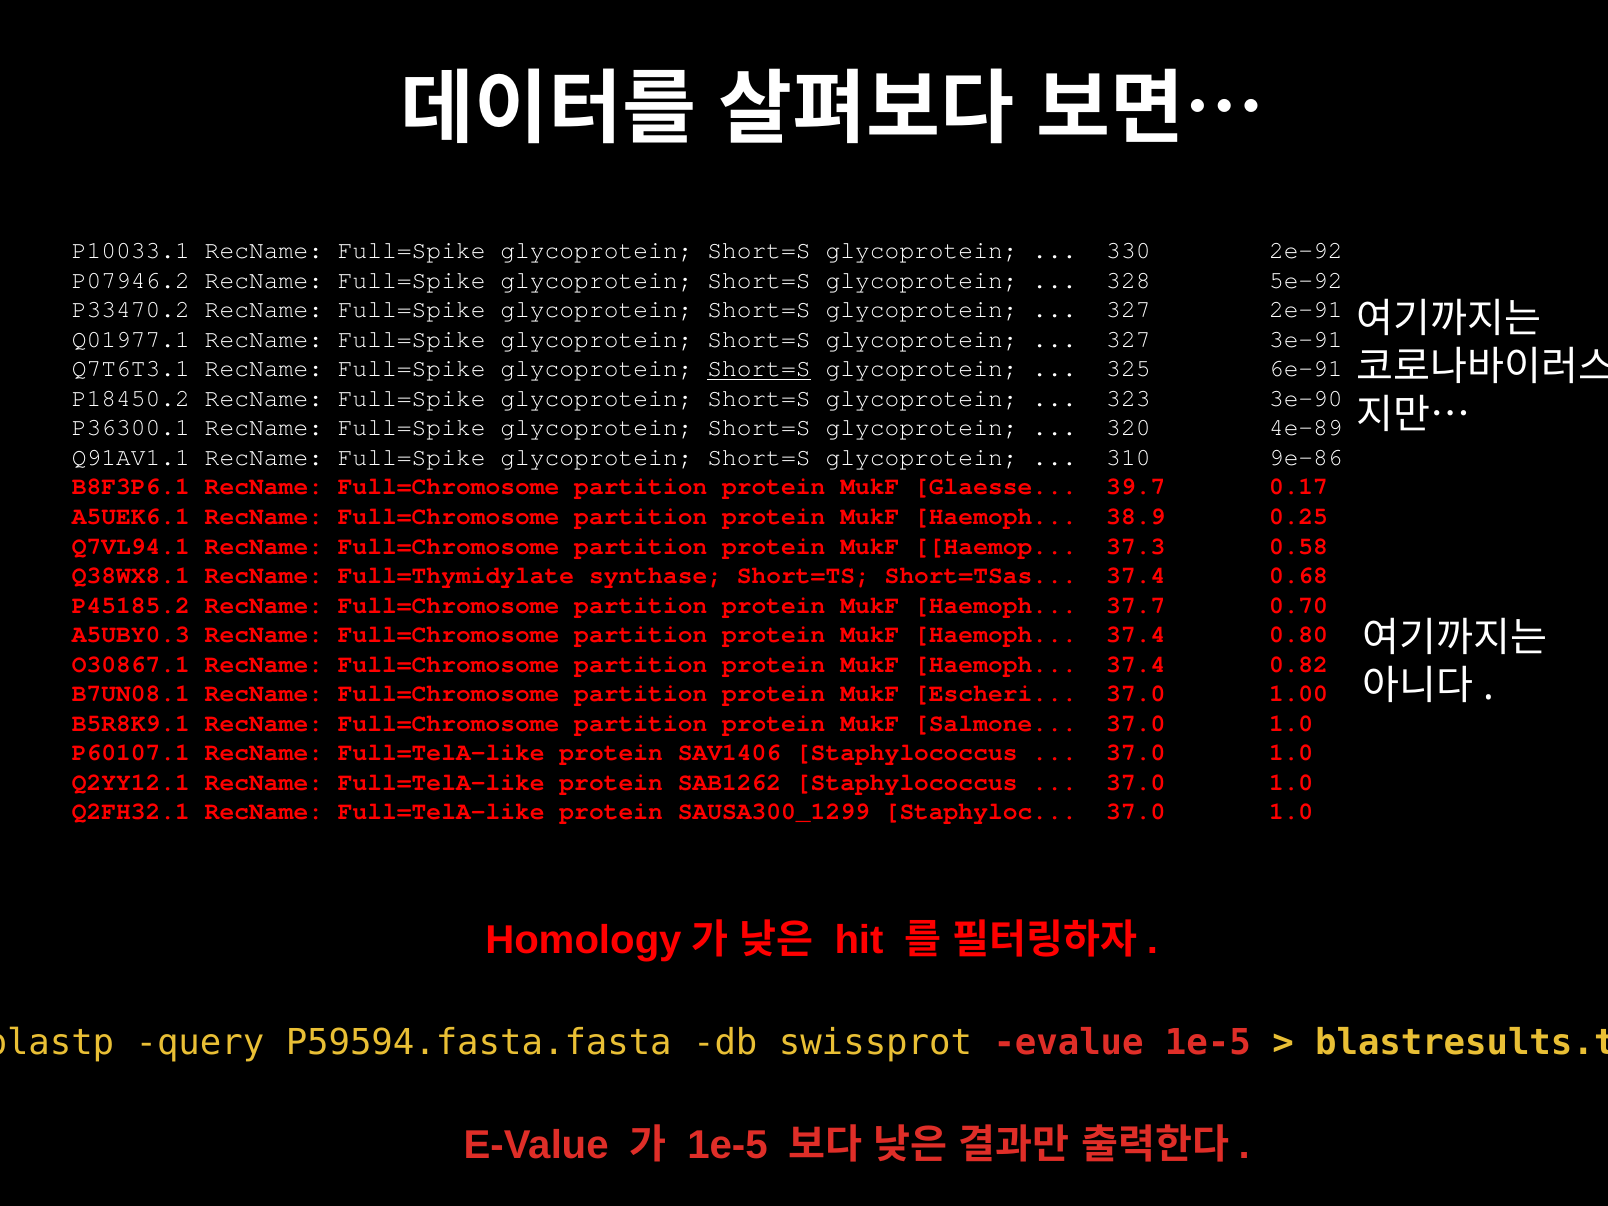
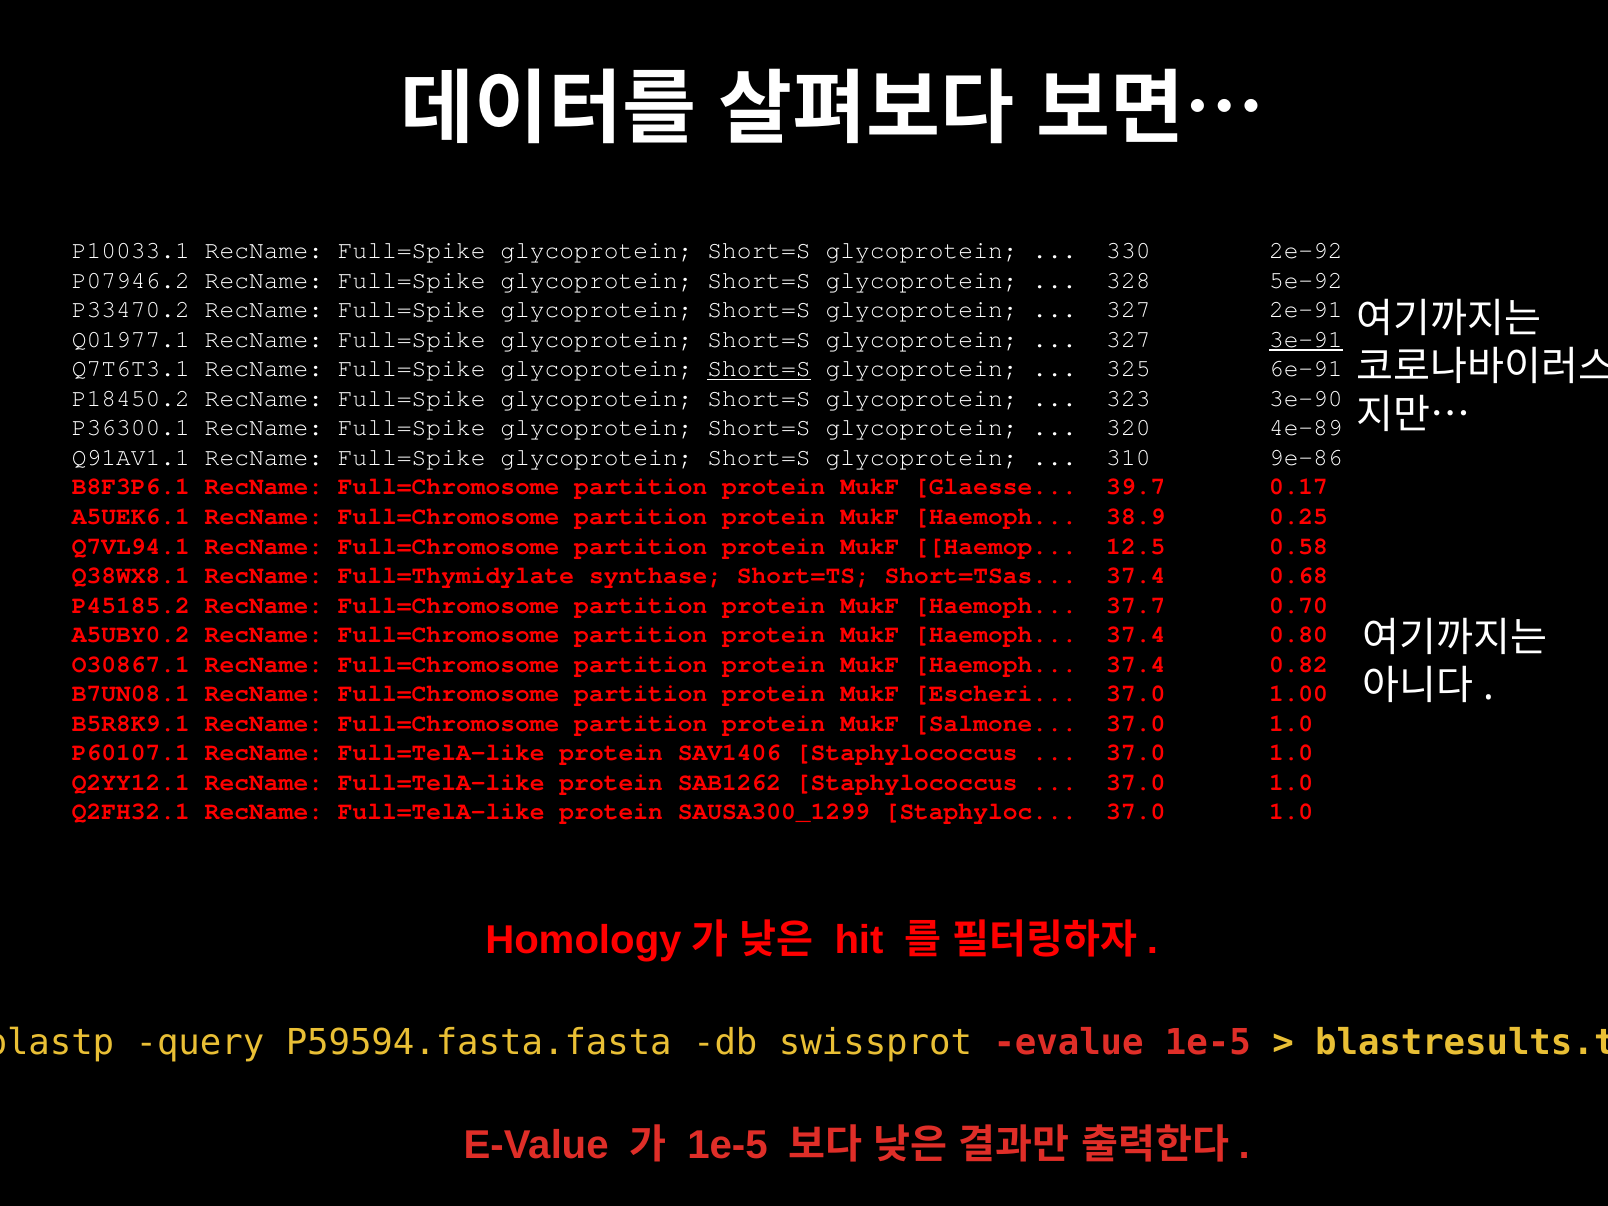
3e-91 underline: none -> present
37.3: 37.3 -> 12.5
A5UBY0.3: A5UBY0.3 -> A5UBY0.2
